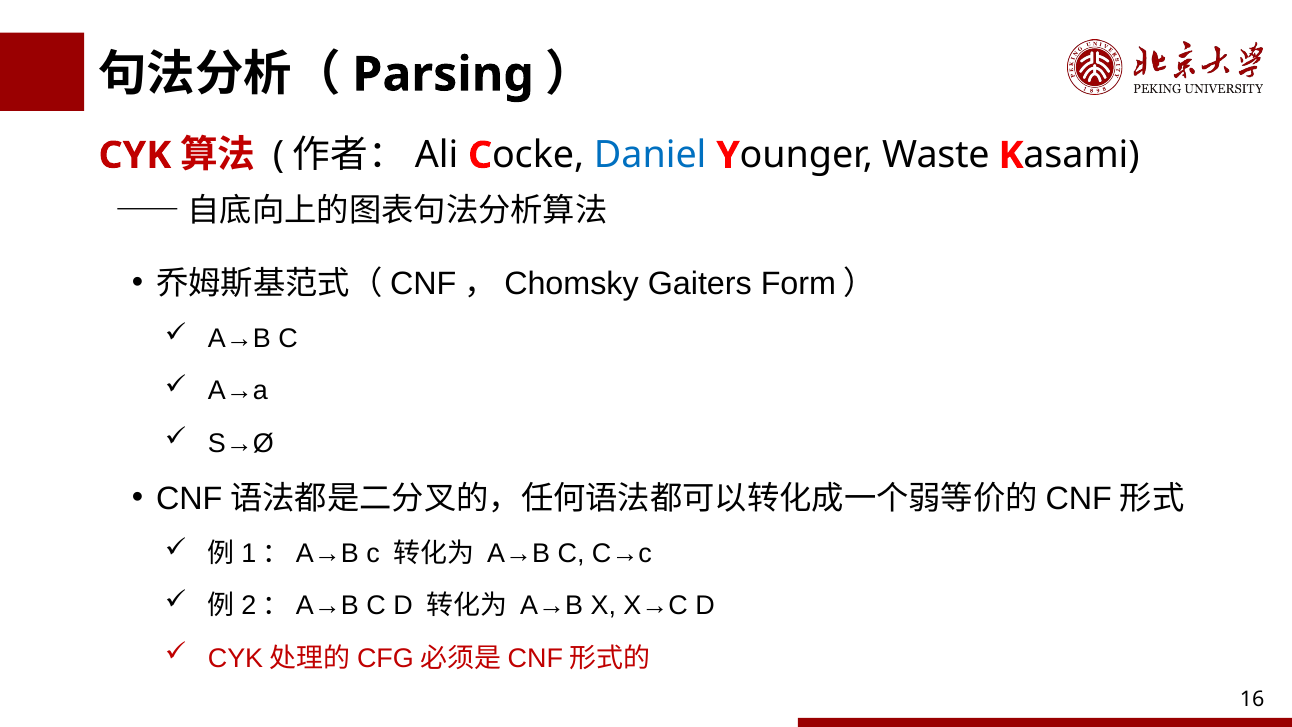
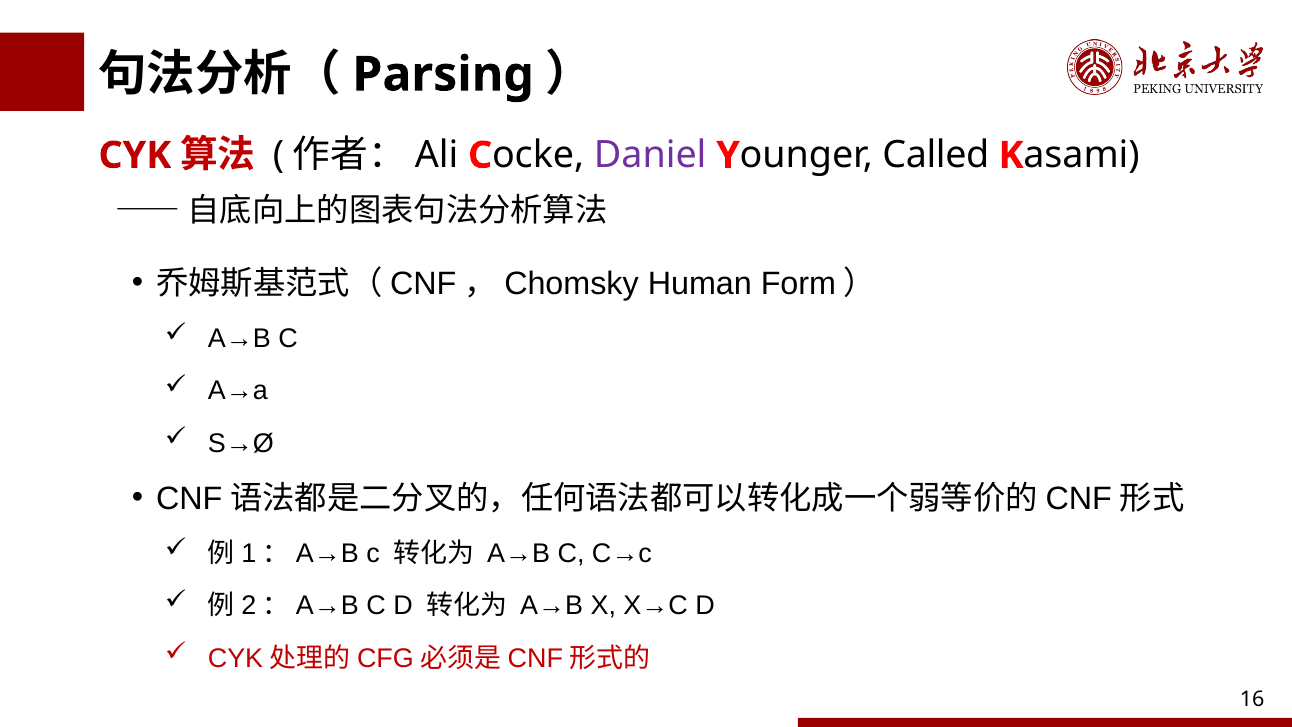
Daniel colour: blue -> purple
Waste: Waste -> Called
Gaiters: Gaiters -> Human
